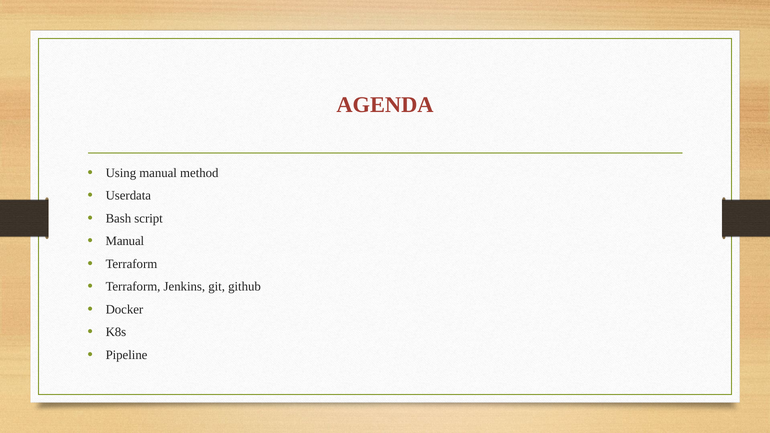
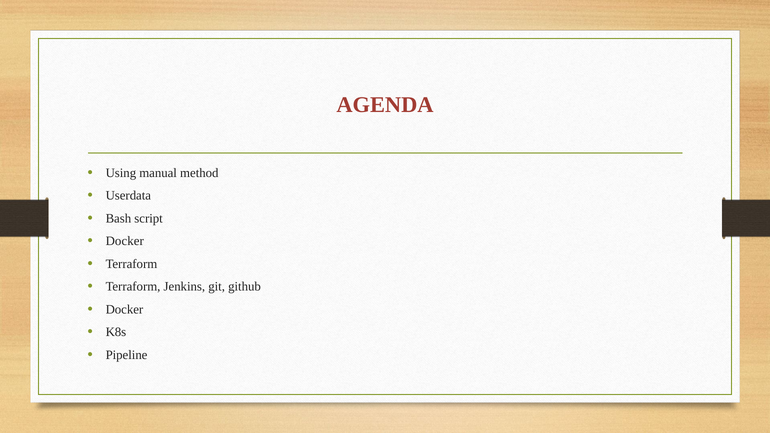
Manual at (125, 241): Manual -> Docker
